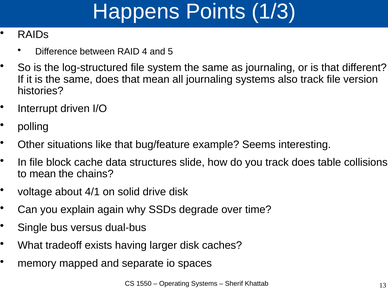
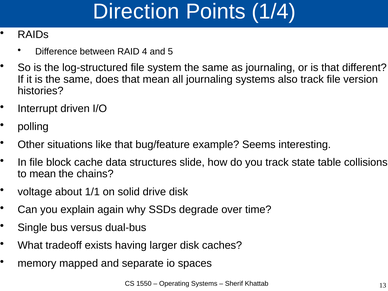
Happens: Happens -> Direction
1/3: 1/3 -> 1/4
track does: does -> state
4/1: 4/1 -> 1/1
